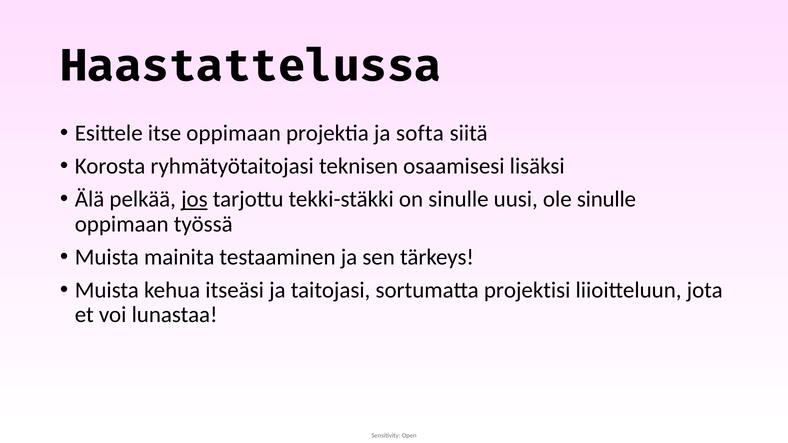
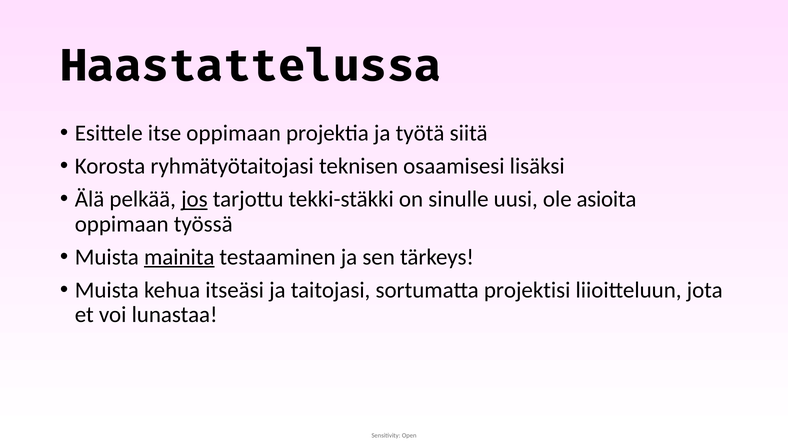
softa: softa -> työtä
ole sinulle: sinulle -> asioita
mainita underline: none -> present
